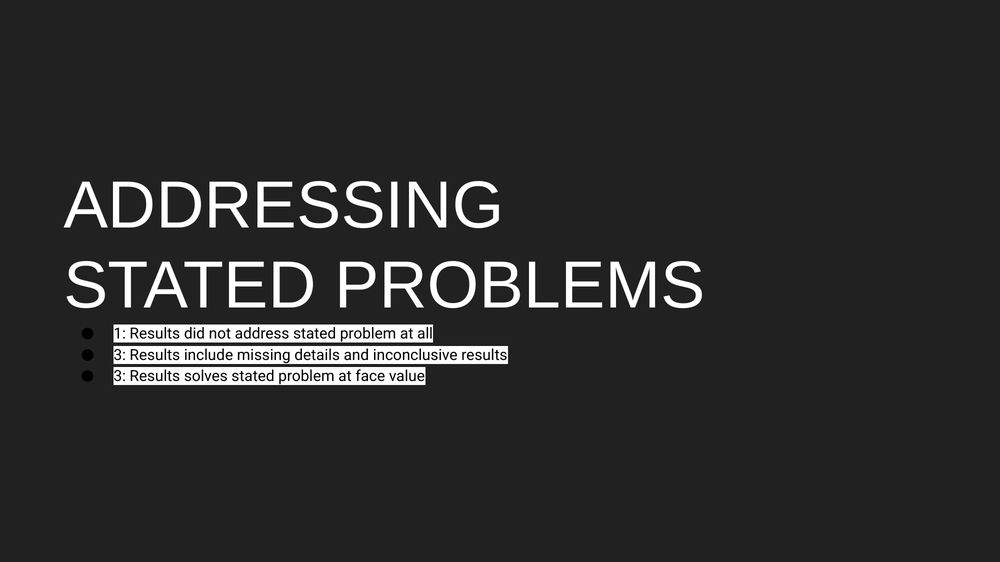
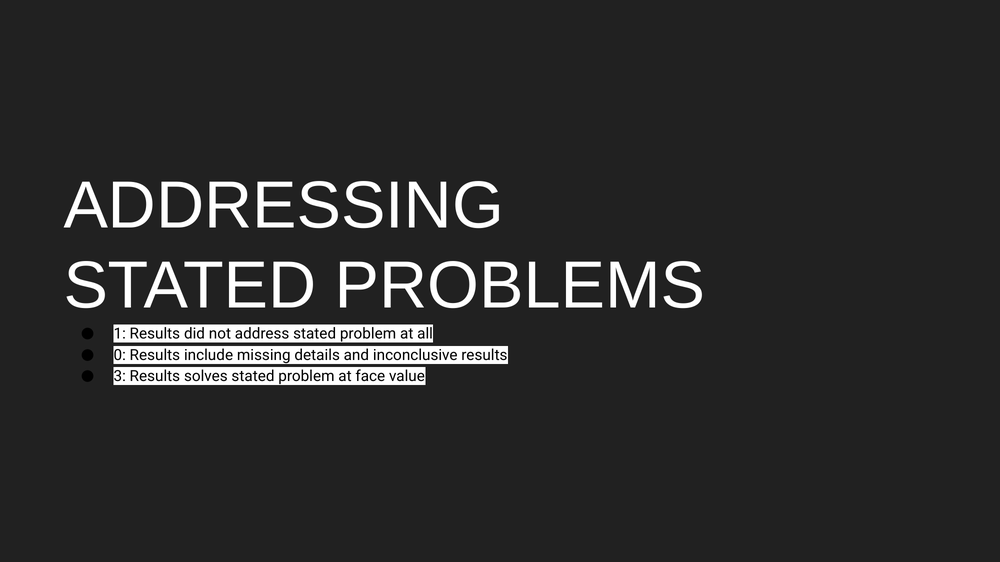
3 at (120, 355): 3 -> 0
